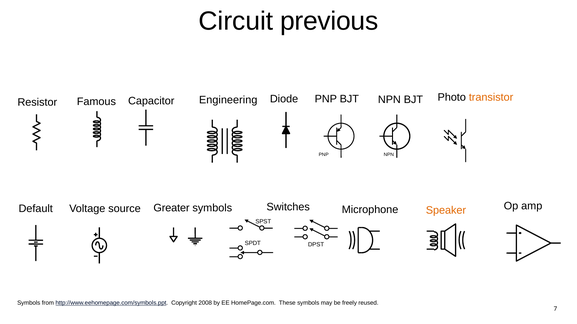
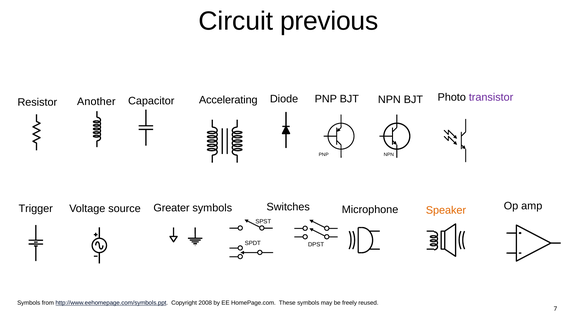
transistor colour: orange -> purple
Famous: Famous -> Another
Engineering: Engineering -> Accelerating
Default: Default -> Trigger
